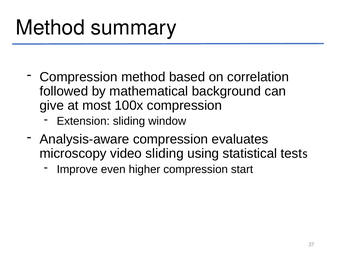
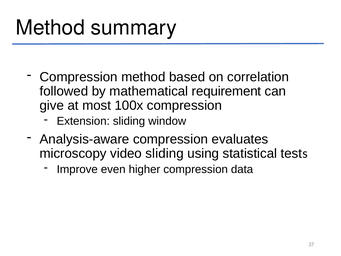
background: background -> requirement
start: start -> data
